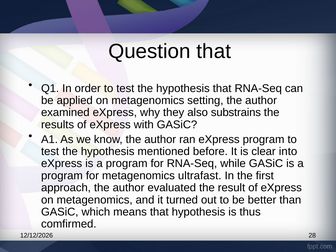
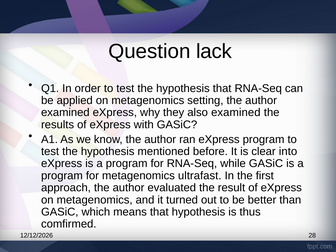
Question that: that -> lack
also substrains: substrains -> examined
